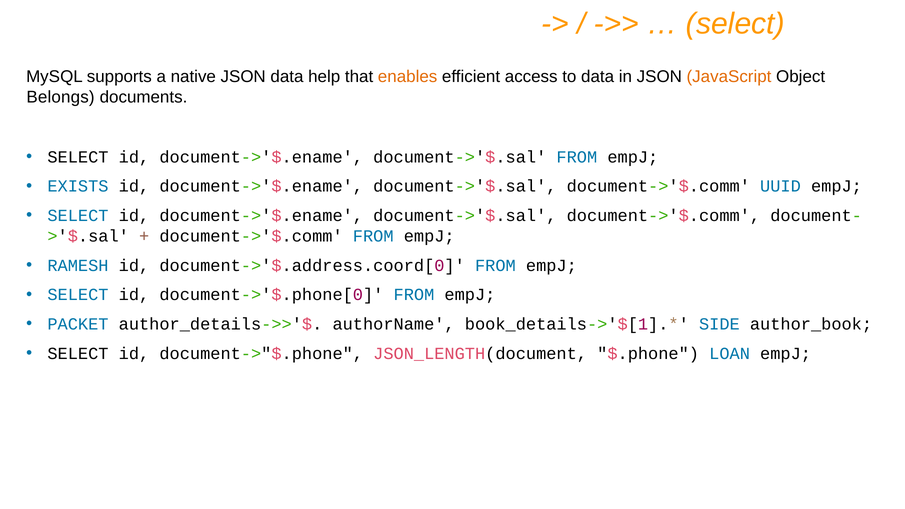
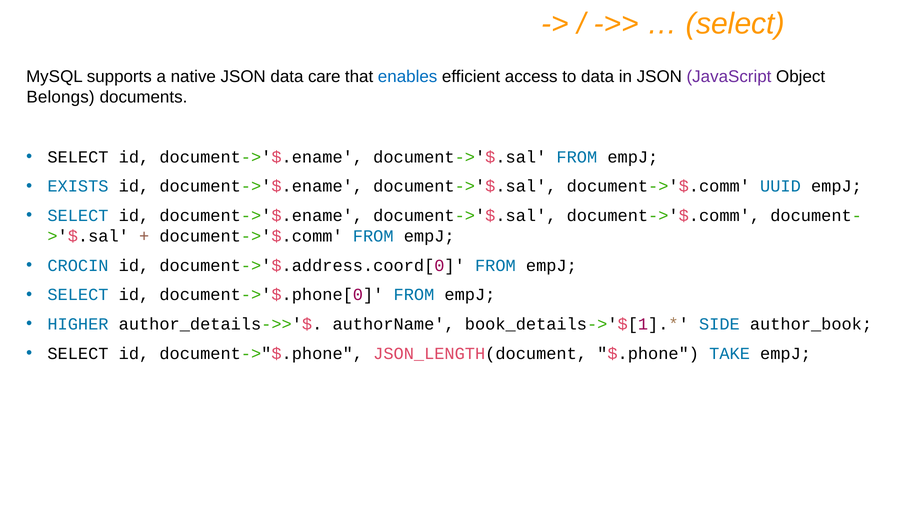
help: help -> care
enables colour: orange -> blue
JavaScript colour: orange -> purple
RAMESH: RAMESH -> CROCIN
PACKET: PACKET -> HIGHER
LOAN: LOAN -> TAKE
